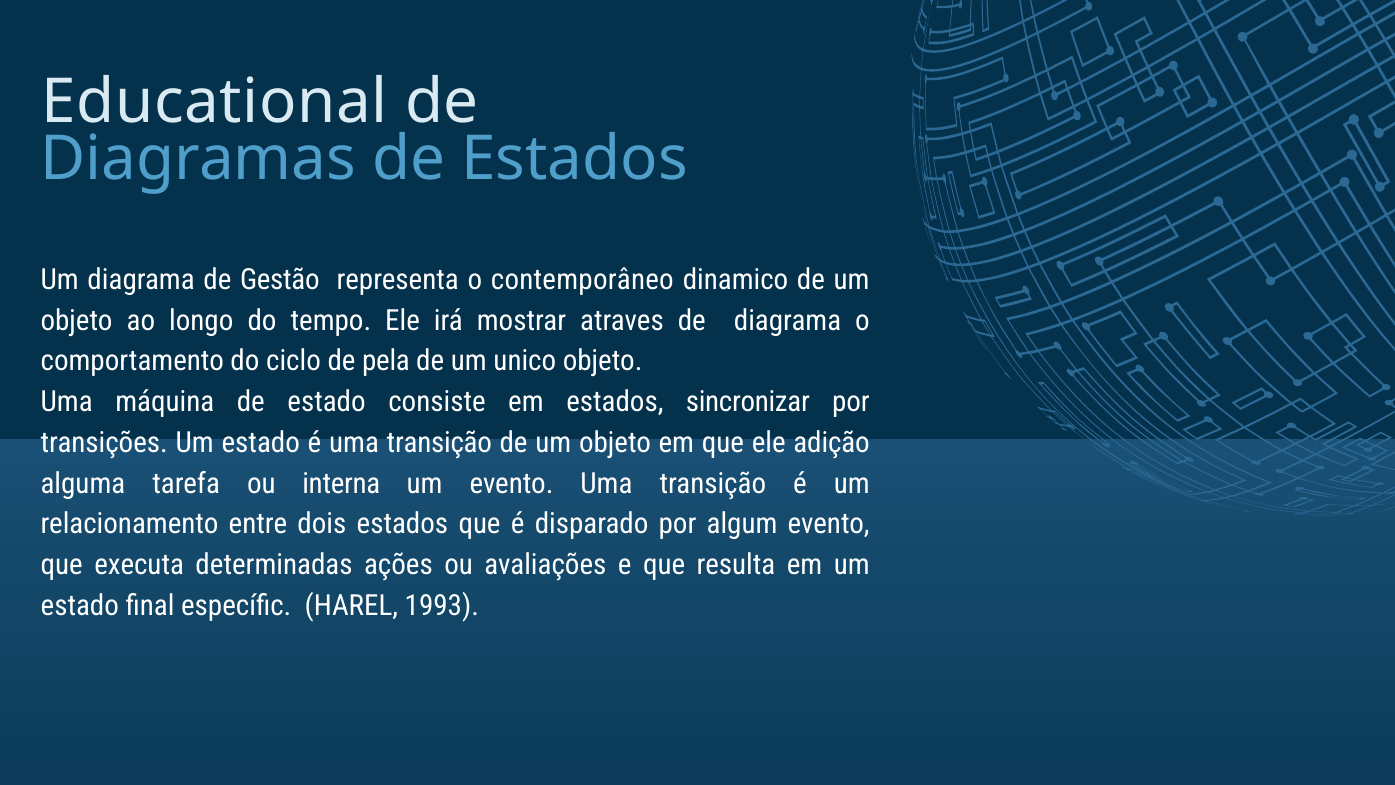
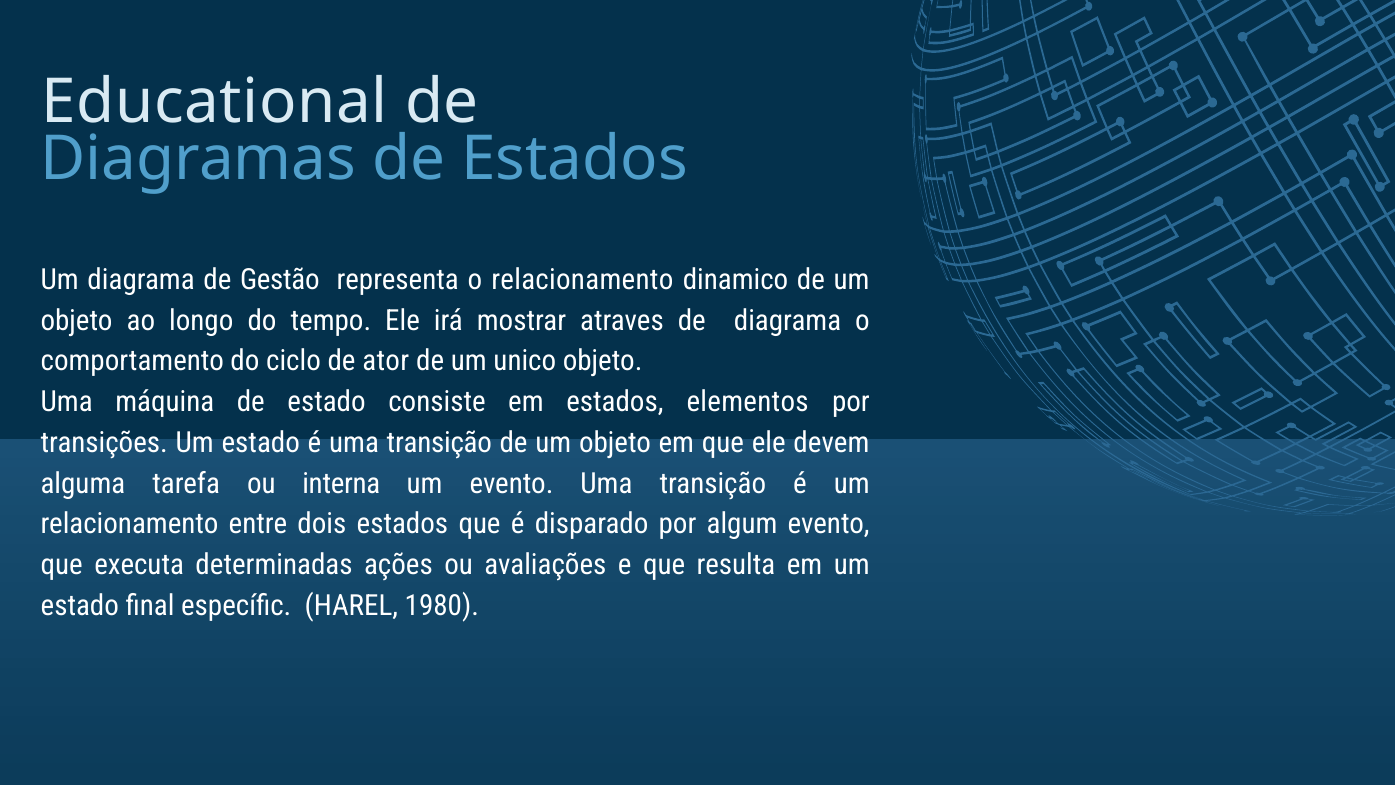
o contemporâneo: contemporâneo -> relacionamento
pela: pela -> ator
sincronizar: sincronizar -> elementos
adição: adição -> devem
1993: 1993 -> 1980
